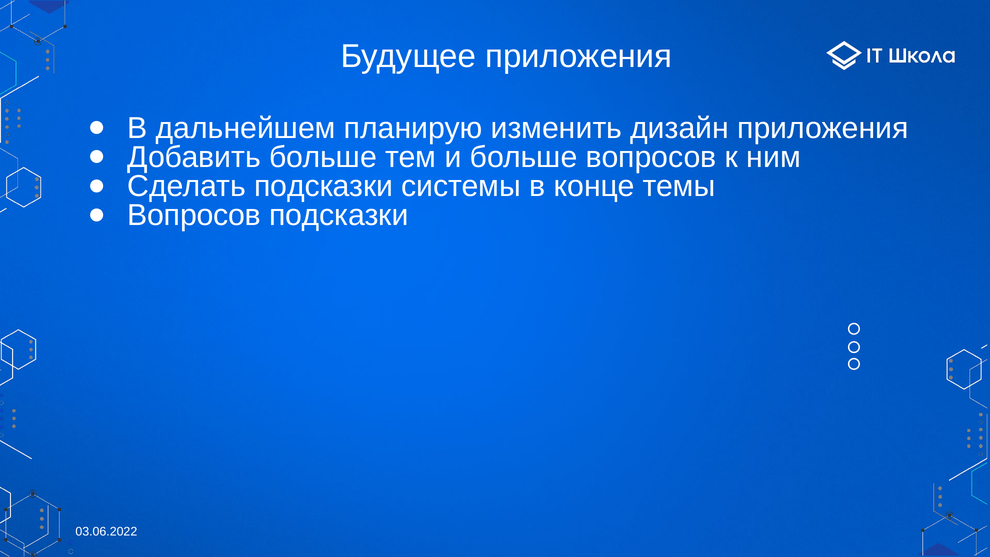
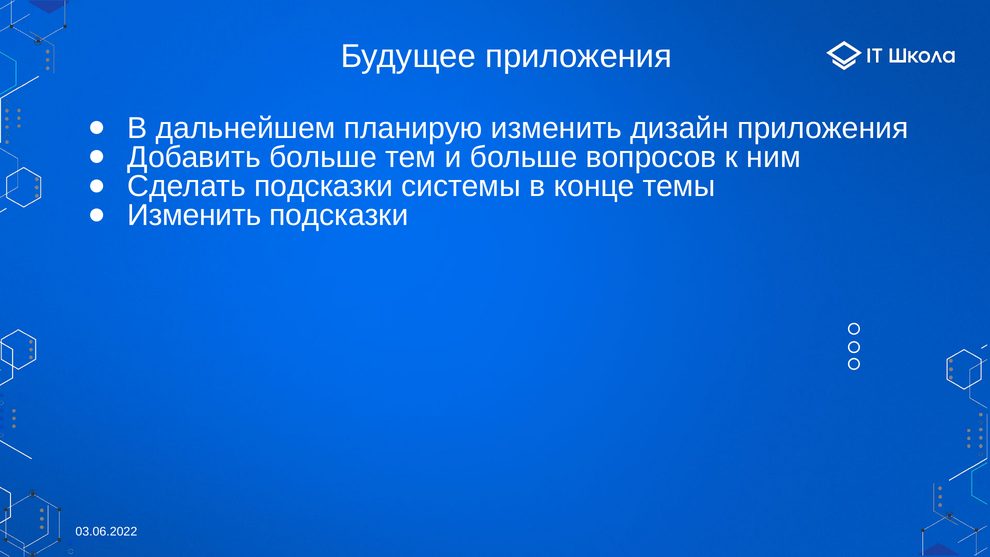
Вопросов at (194, 215): Вопросов -> Изменить
